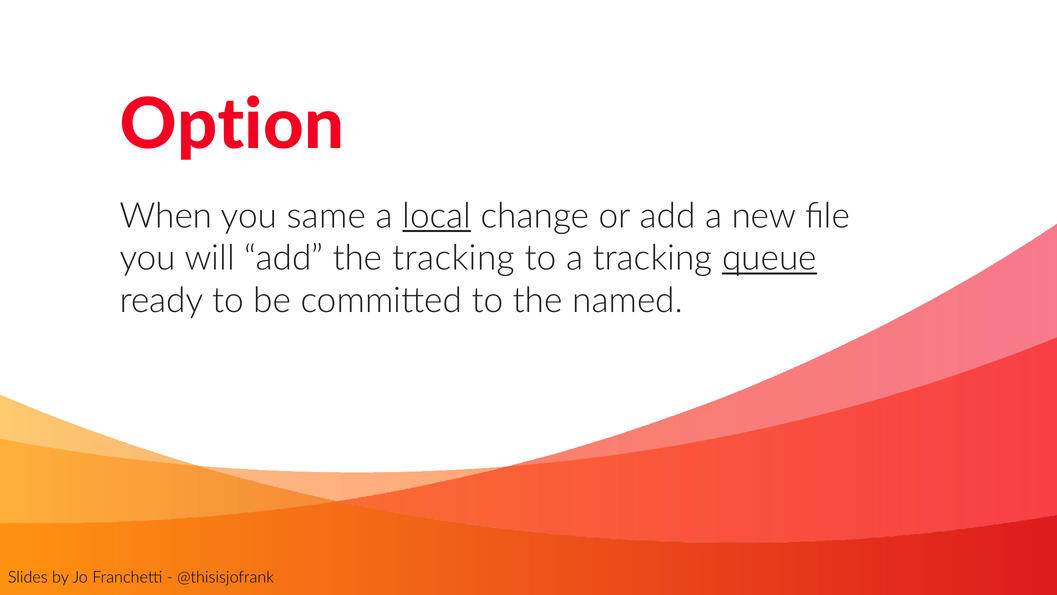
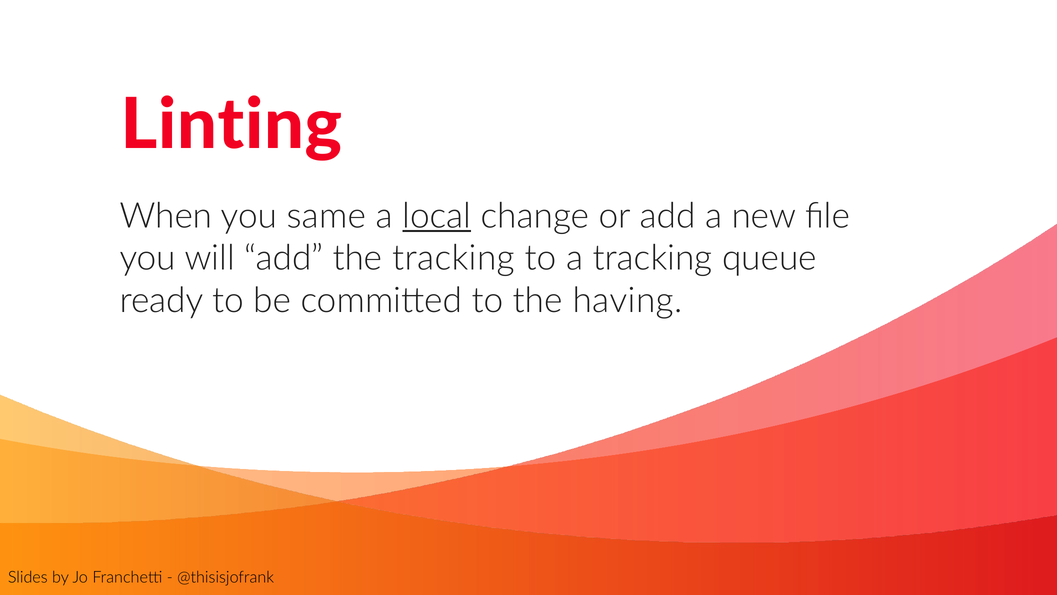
Option: Option -> Linting
queue underline: present -> none
named: named -> having
